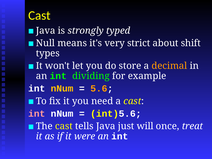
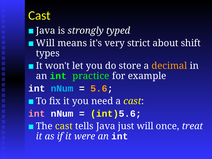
Null at (45, 43): Null -> Will
dividing: dividing -> practice
nNum at (62, 89) colour: yellow -> light blue
